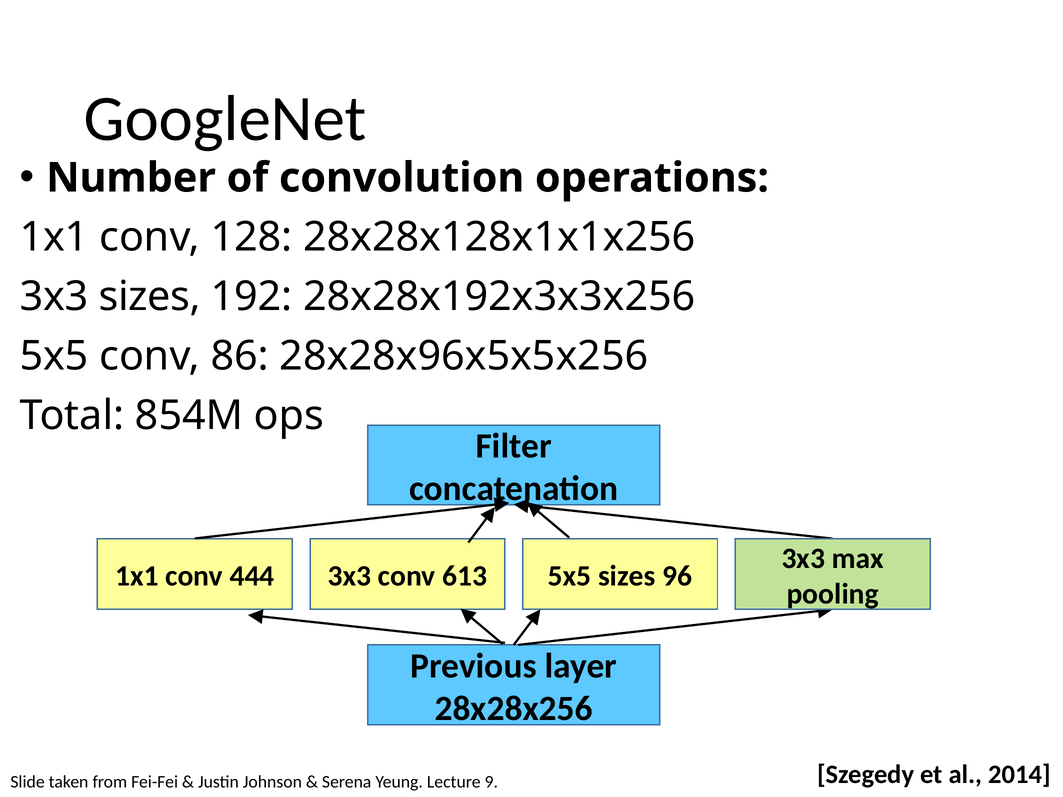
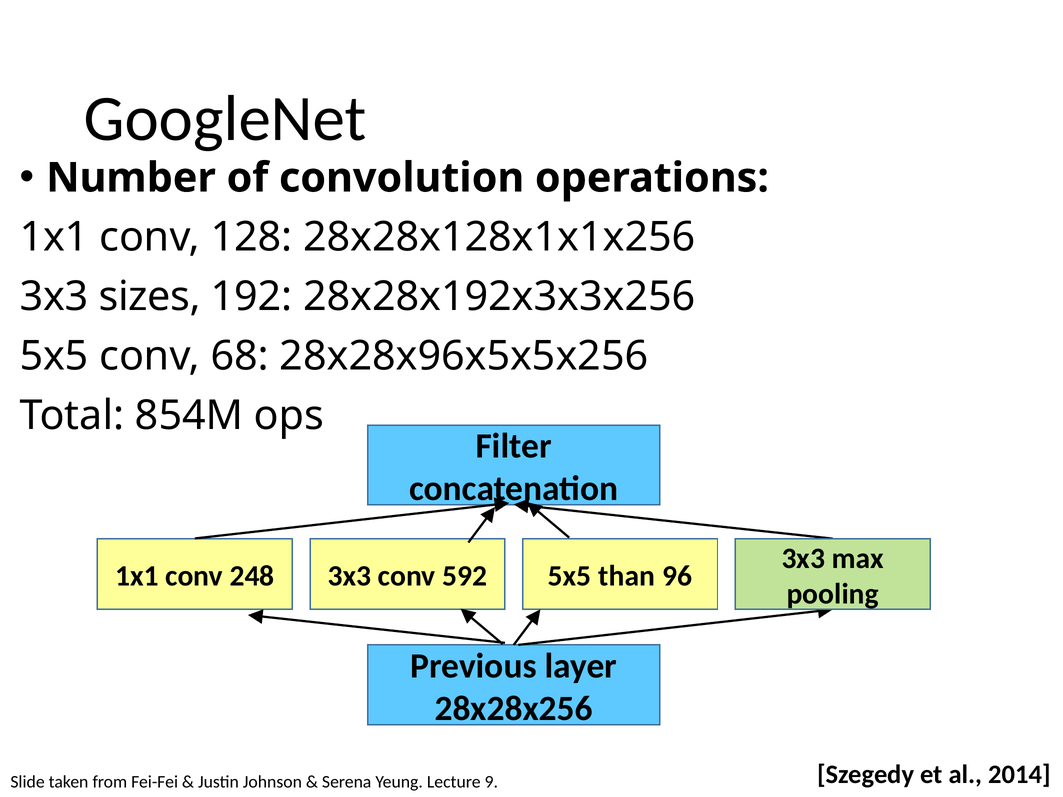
86: 86 -> 68
444: 444 -> 248
613: 613 -> 592
5x5 sizes: sizes -> than
